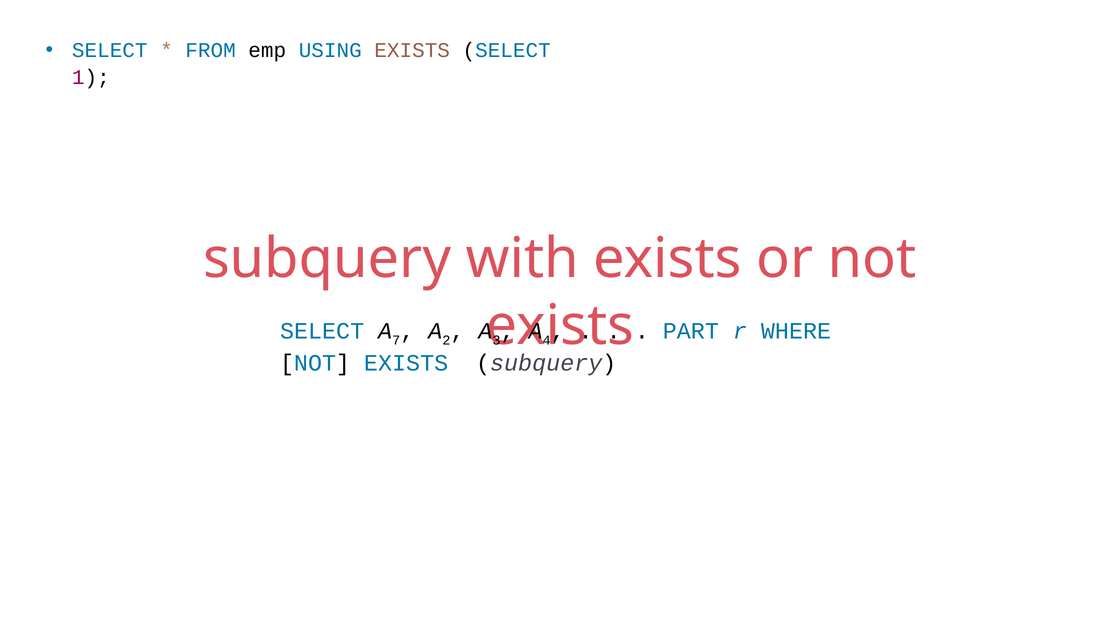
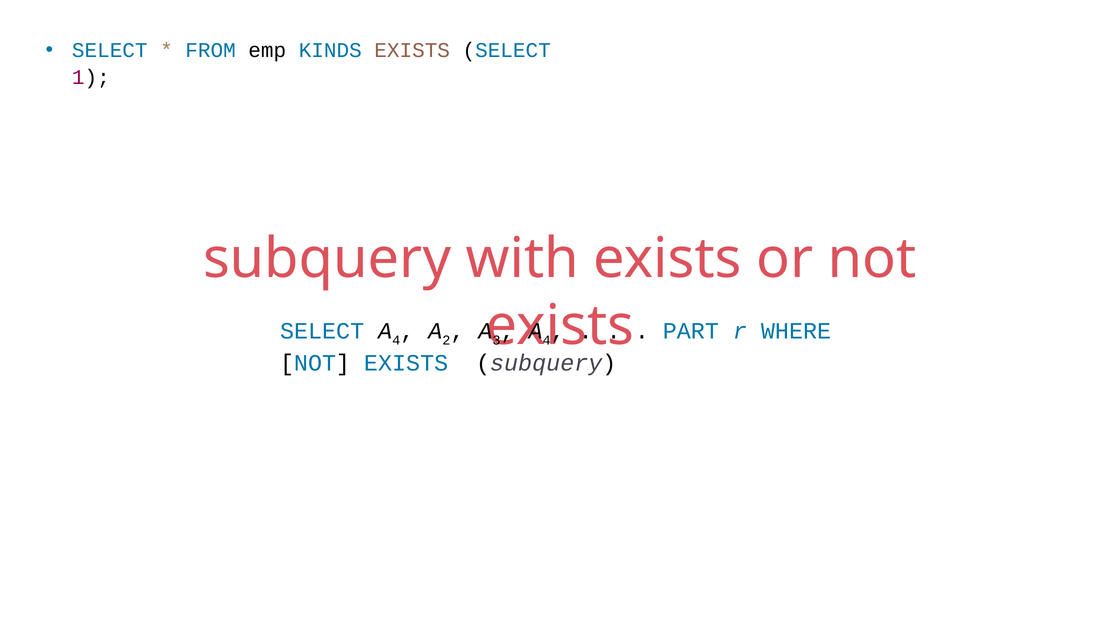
USING: USING -> KINDS
7 at (396, 340): 7 -> 4
